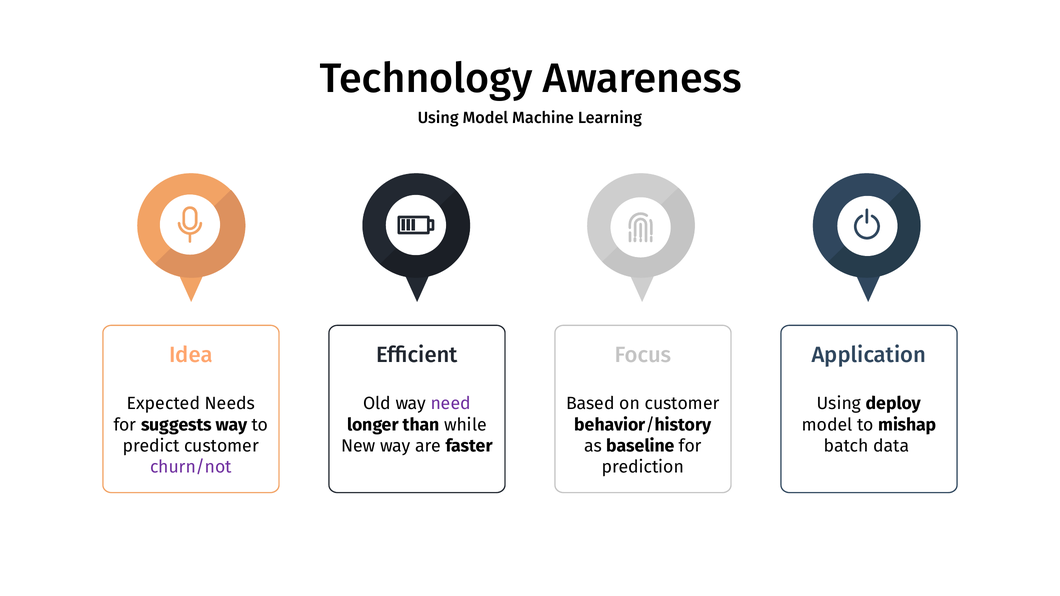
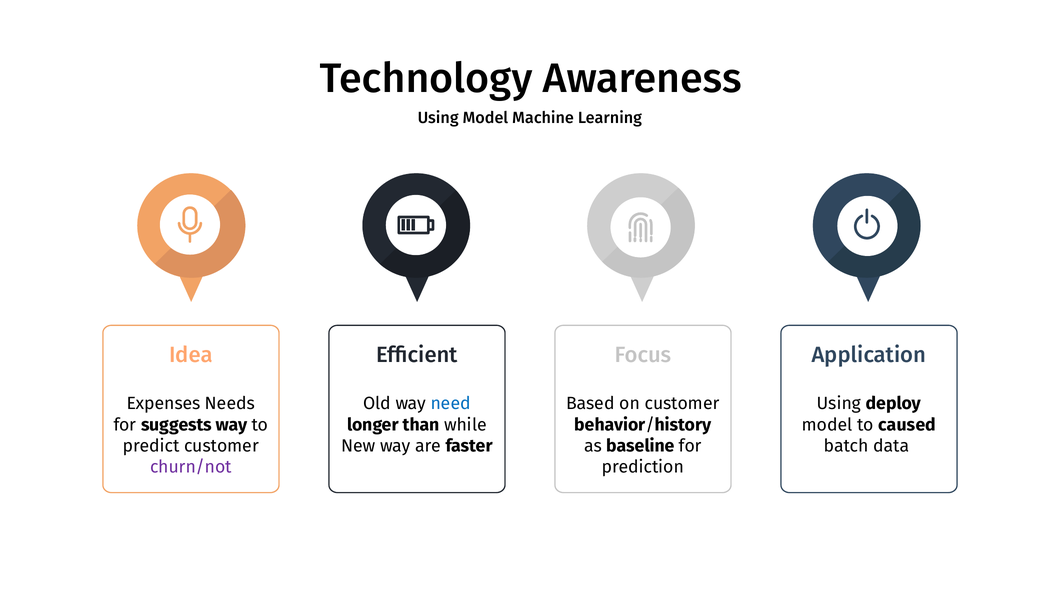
Expected: Expected -> Expenses
need colour: purple -> blue
mishap: mishap -> caused
